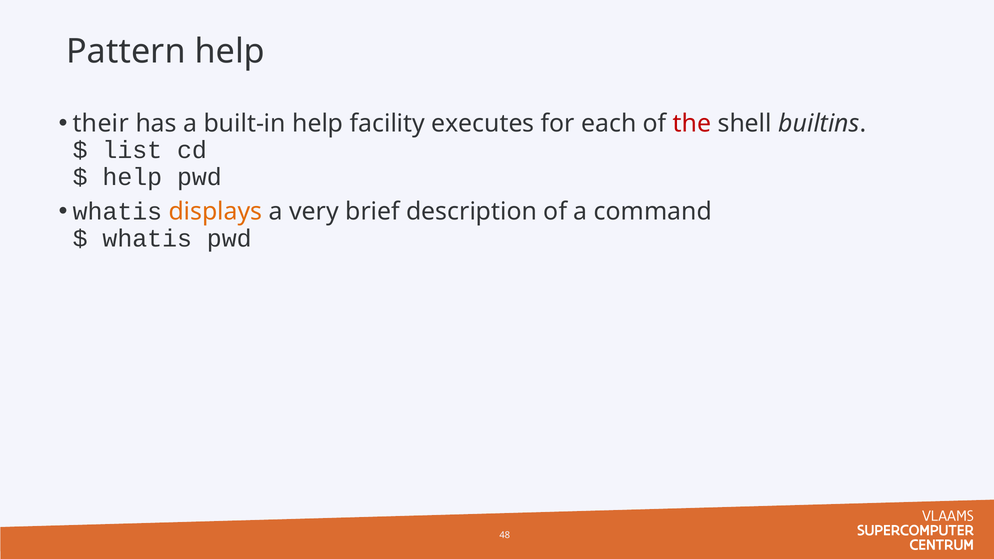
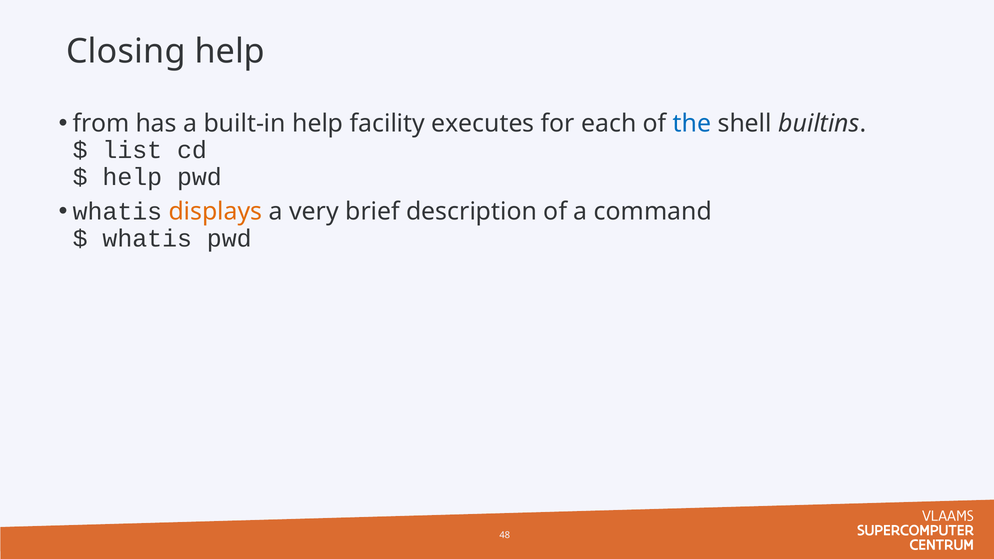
Pattern: Pattern -> Closing
their: their -> from
the colour: red -> blue
